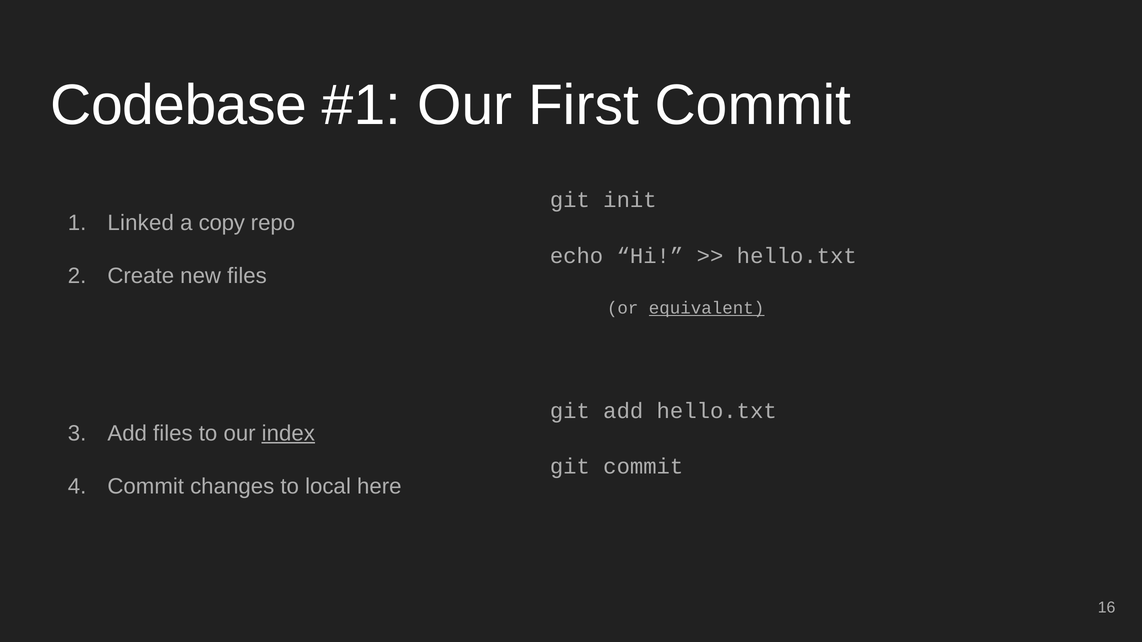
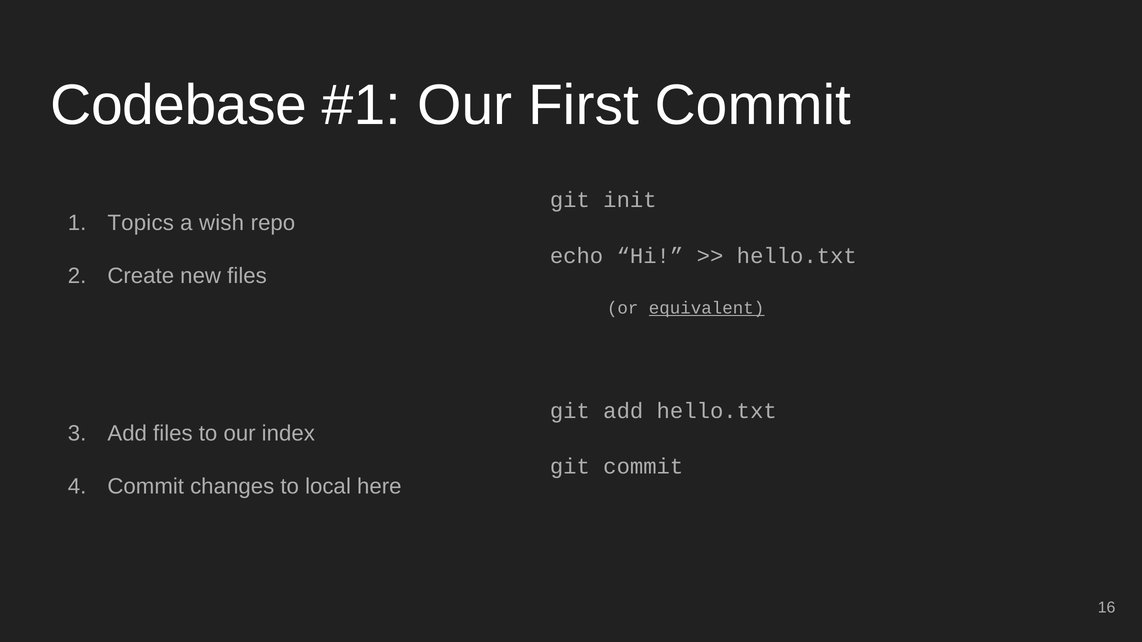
Linked: Linked -> Topics
copy: copy -> wish
index underline: present -> none
